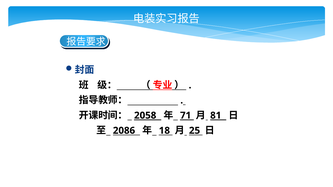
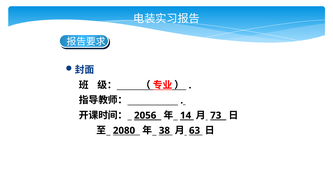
2058: 2058 -> 2056
71: 71 -> 14
81: 81 -> 73
2086: 2086 -> 2080
18: 18 -> 38
25: 25 -> 63
